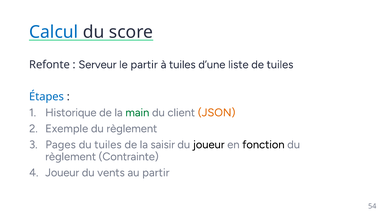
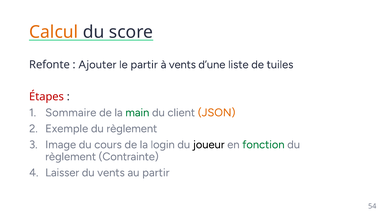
Calcul colour: blue -> orange
Serveur: Serveur -> Ajouter
à tuiles: tuiles -> vents
Étapes colour: blue -> red
Historique: Historique -> Sommaire
Pages: Pages -> Image
du tuiles: tuiles -> cours
saisir: saisir -> login
fonction colour: black -> green
Joueur at (62, 173): Joueur -> Laisser
